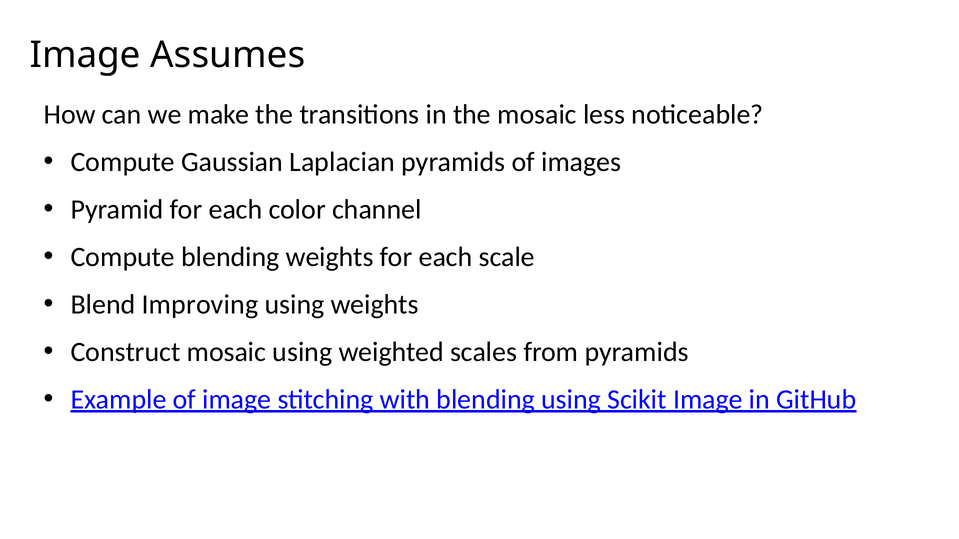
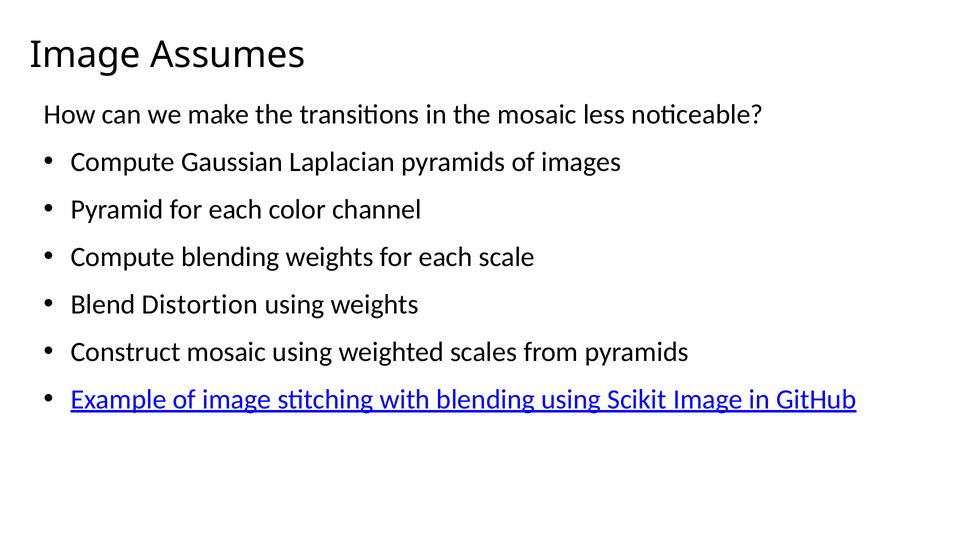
Improving: Improving -> Distortion
